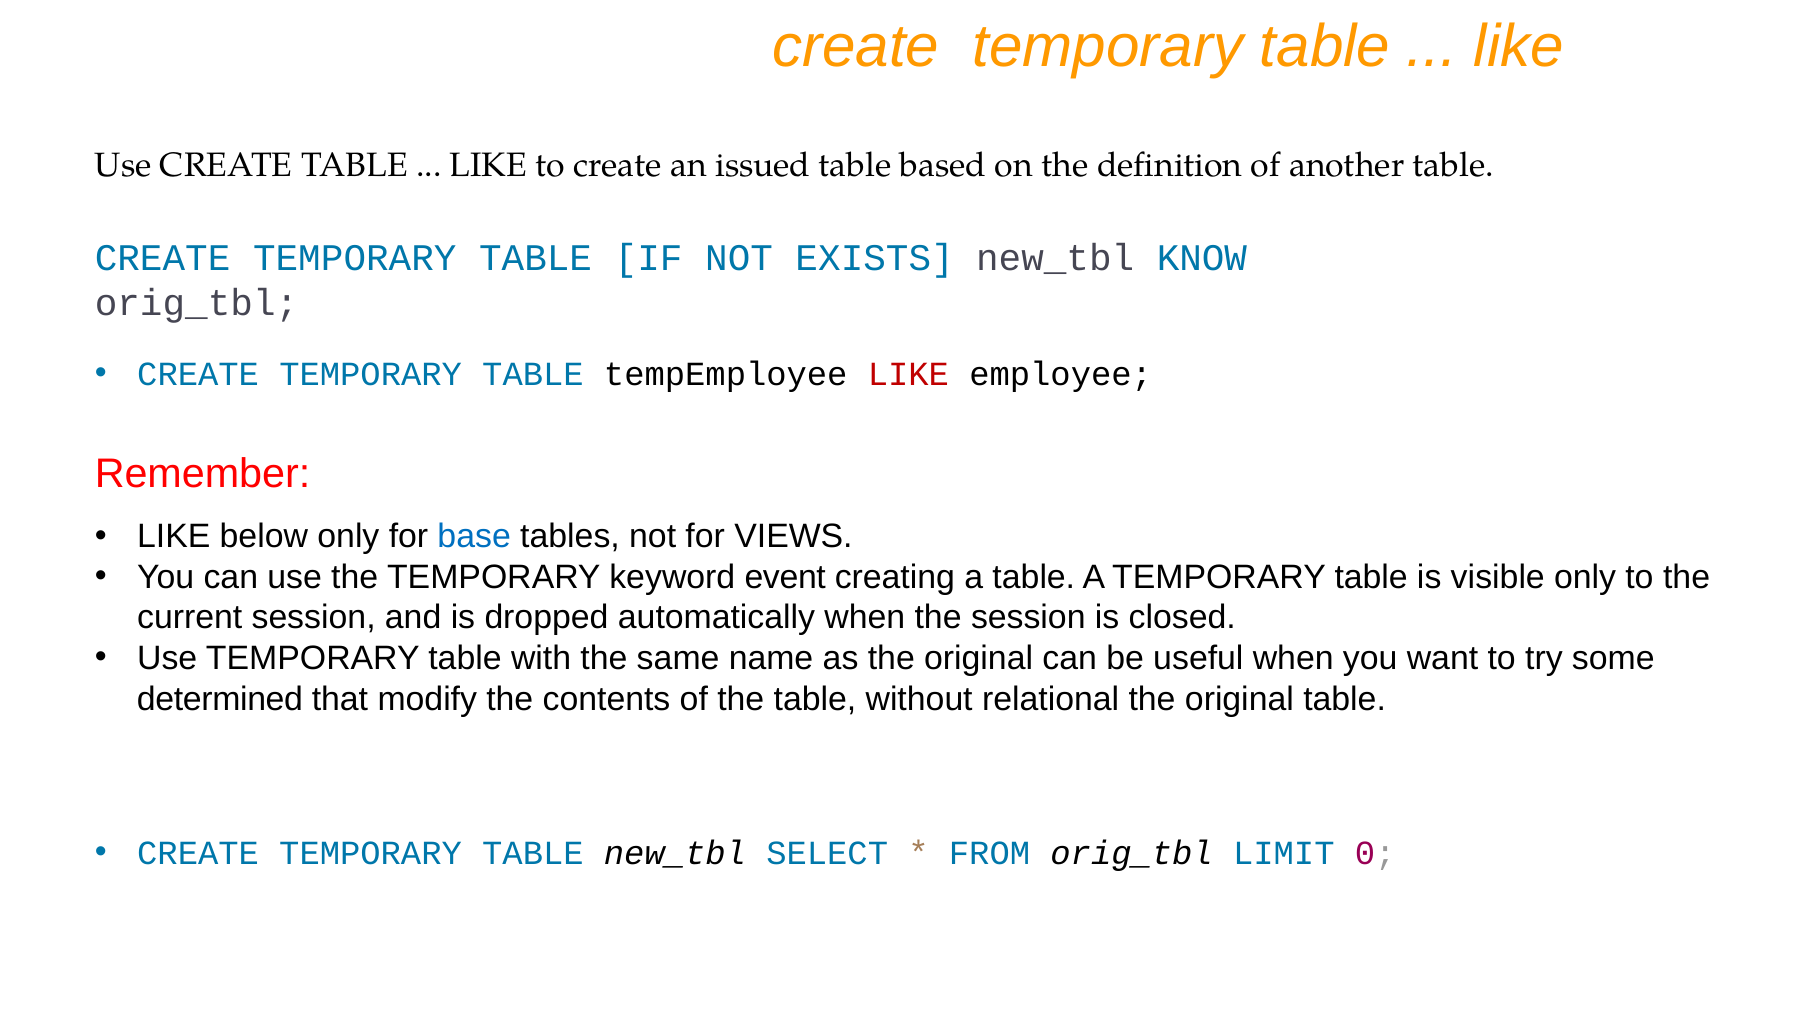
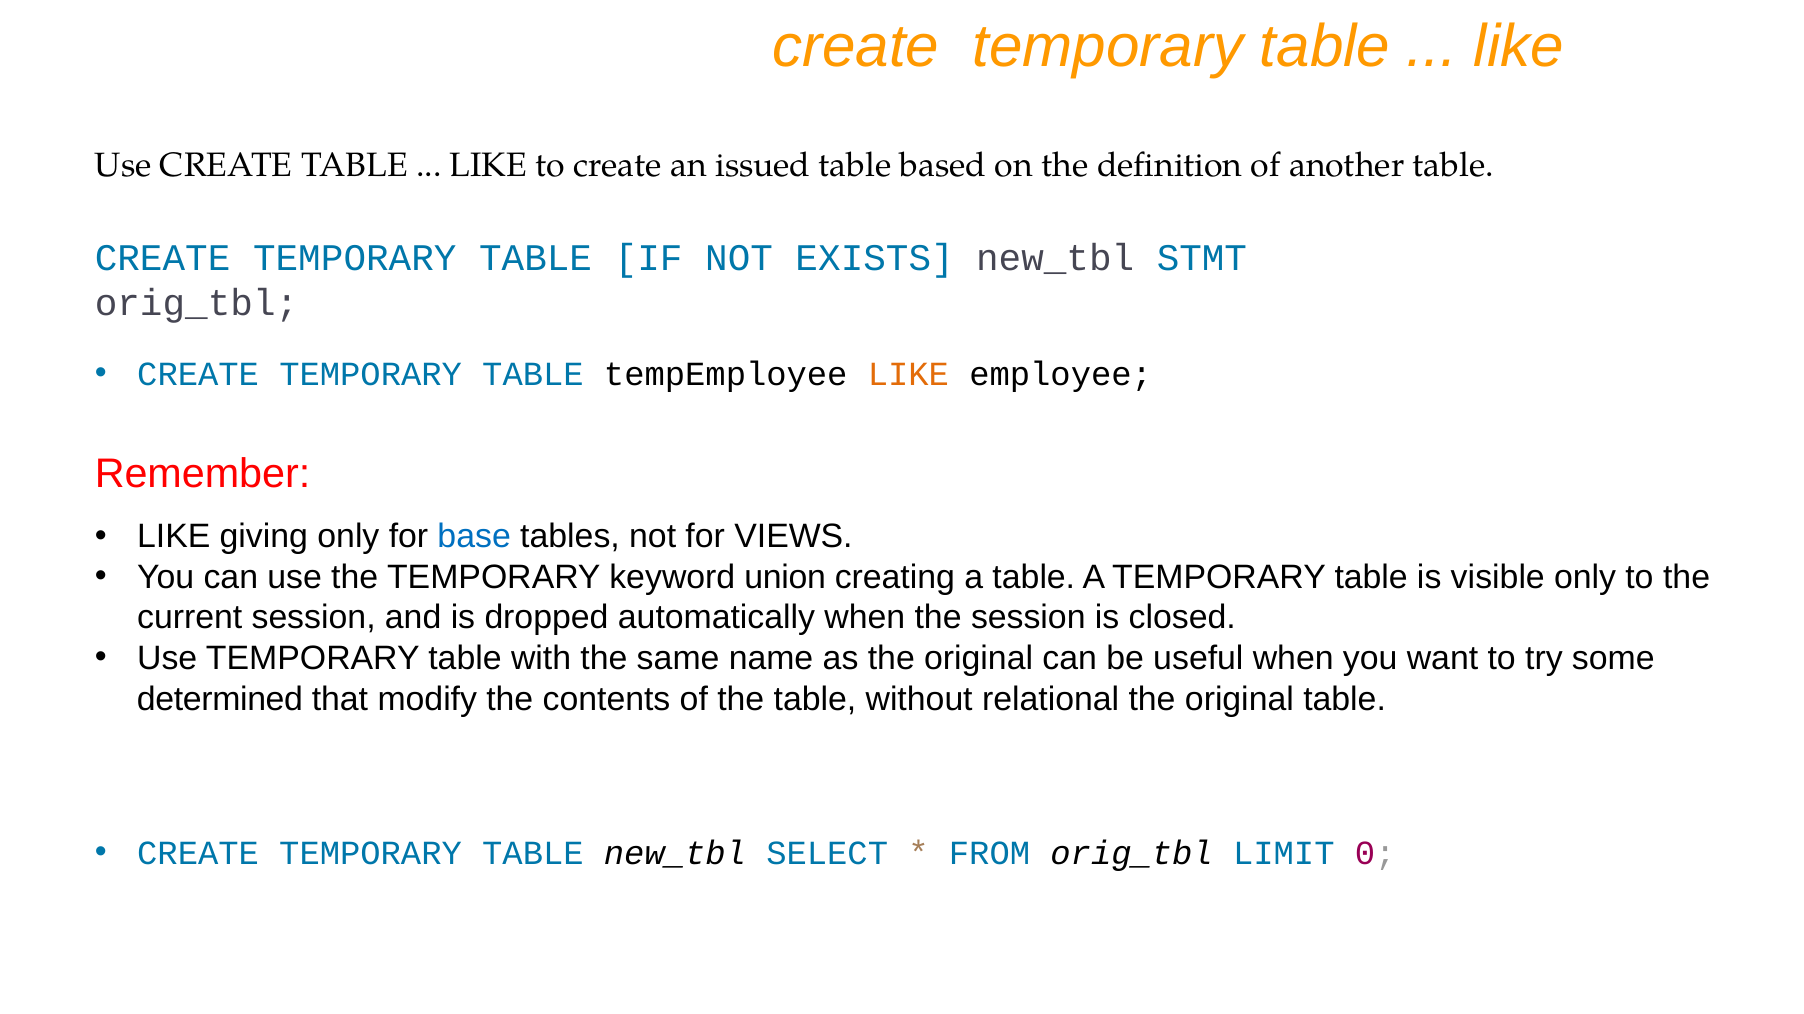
KNOW: KNOW -> STMT
LIKE at (908, 374) colour: red -> orange
below: below -> giving
event: event -> union
